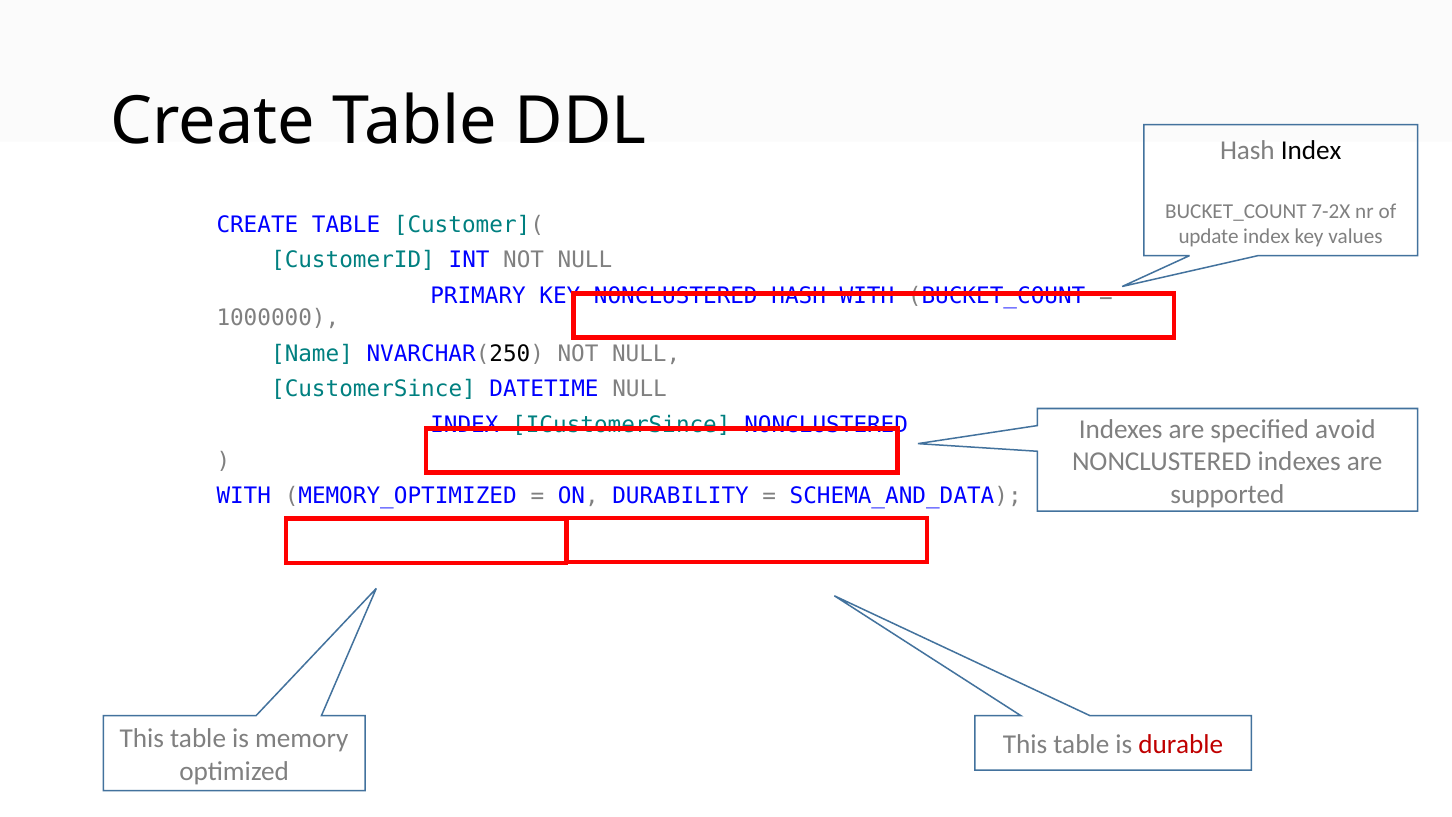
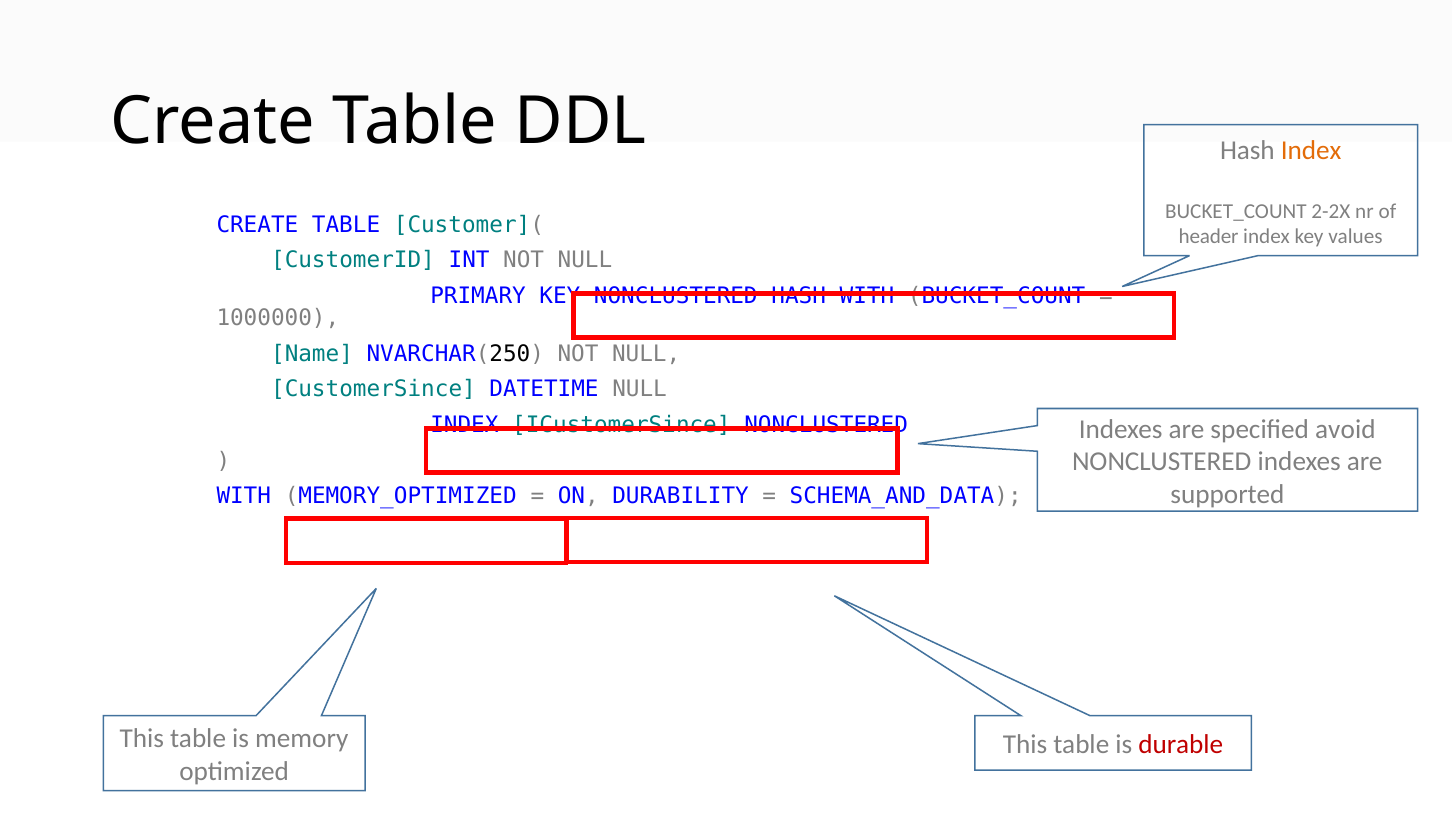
Index at (1311, 150) colour: black -> orange
7-2X: 7-2X -> 2-2X
update: update -> header
